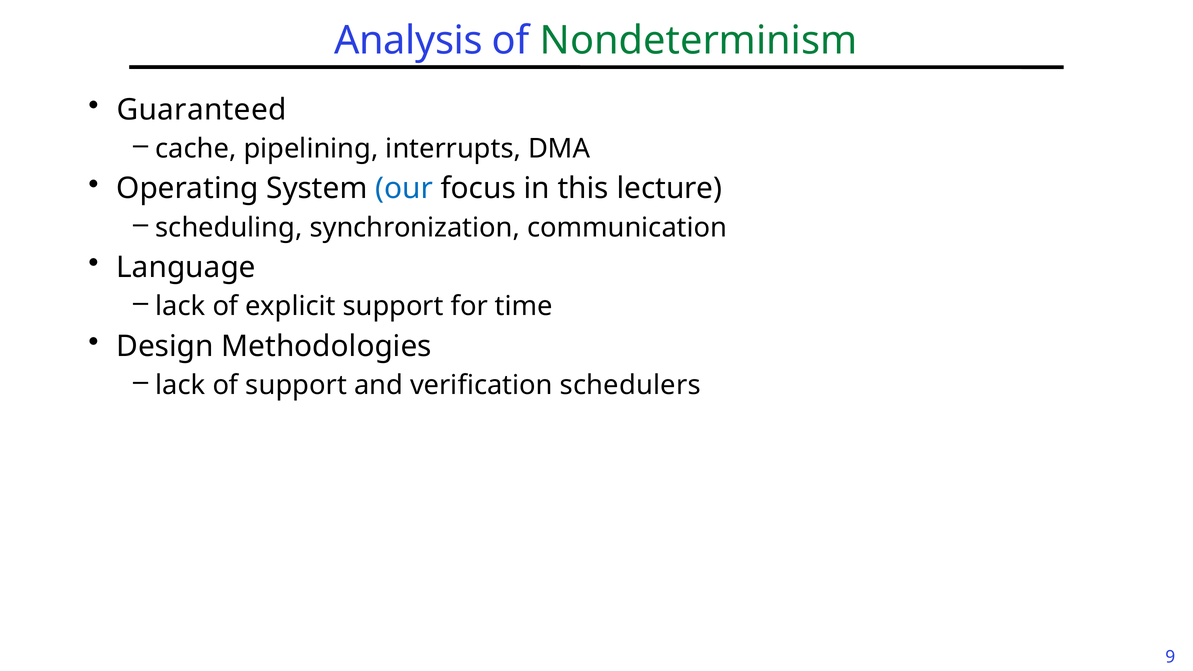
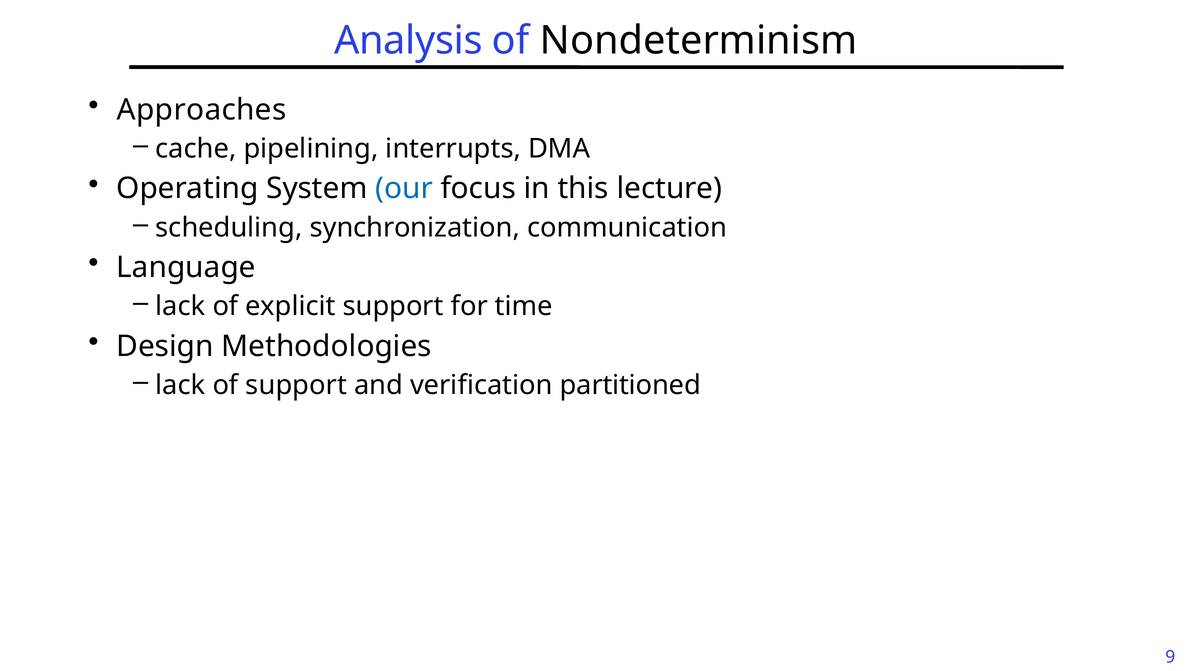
Nondeterminism colour: green -> black
Guaranteed: Guaranteed -> Approaches
schedulers: schedulers -> partitioned
